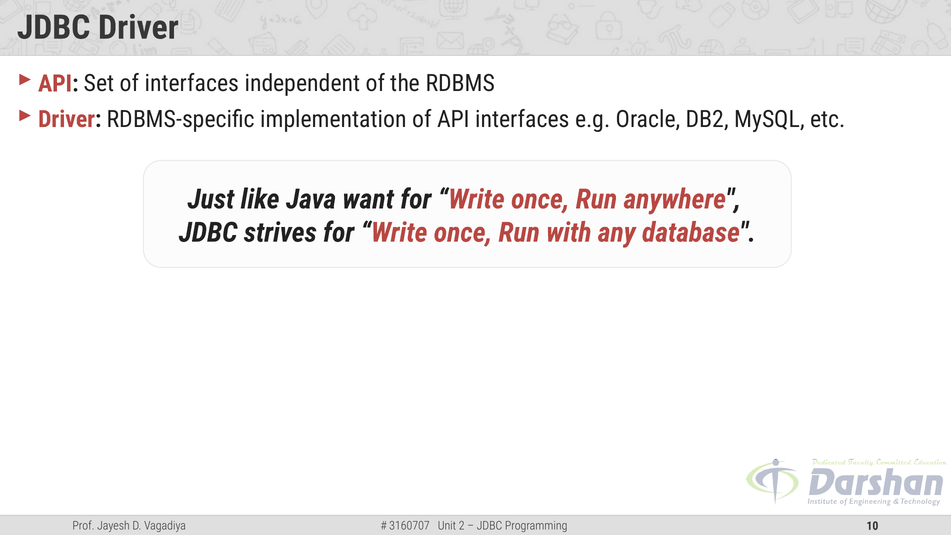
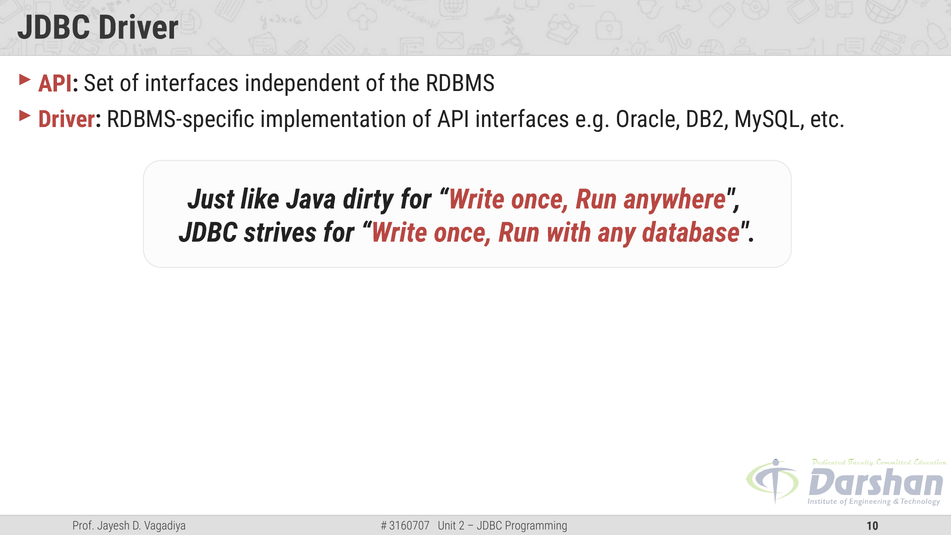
want: want -> dirty
